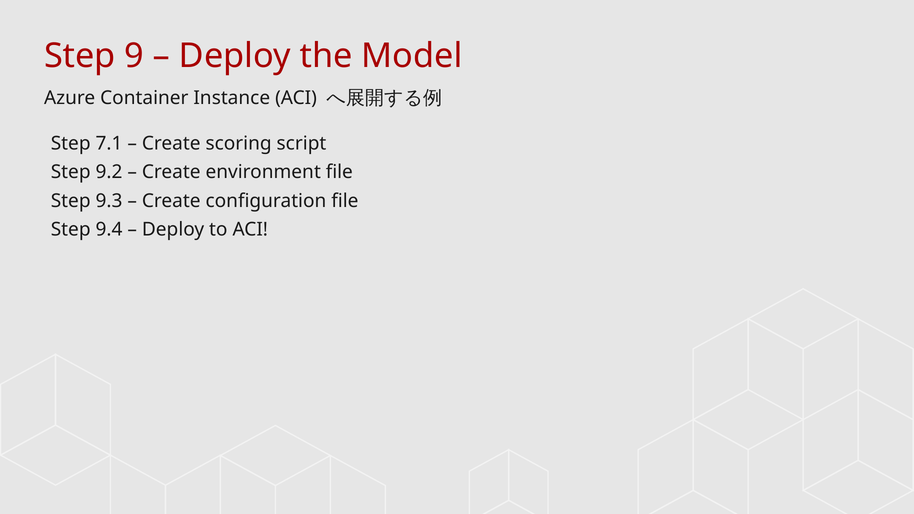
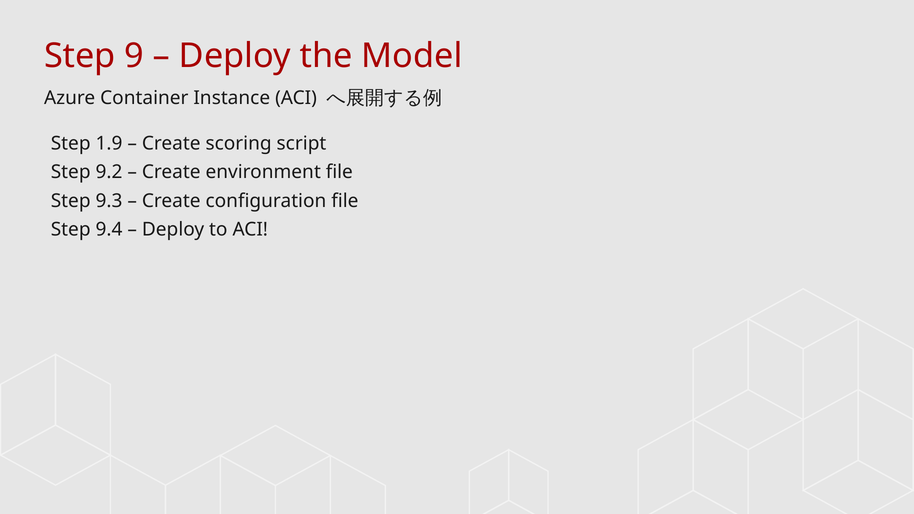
7.1: 7.1 -> 1.9
